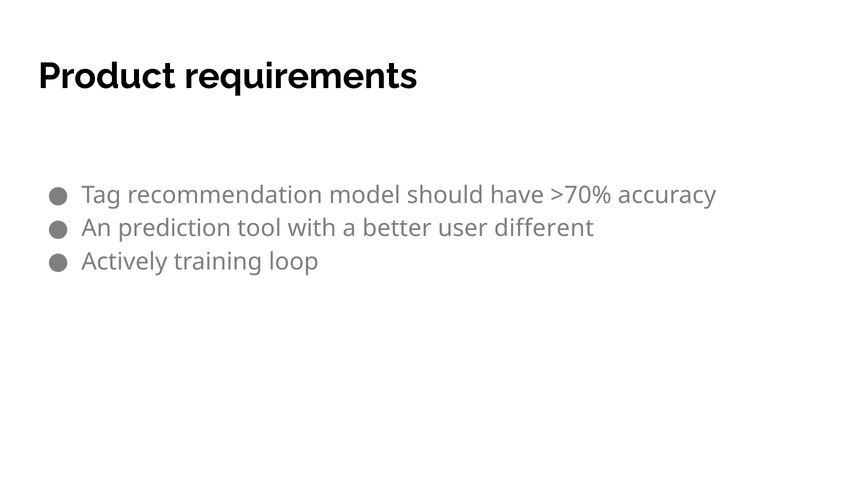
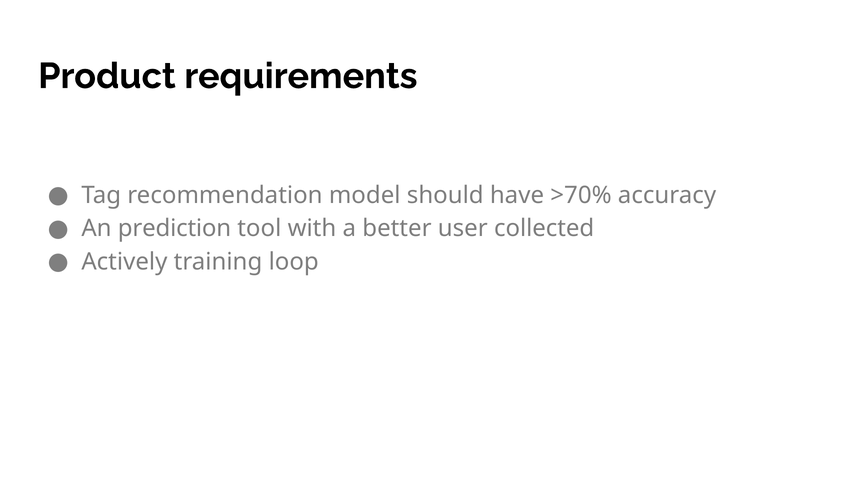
different: different -> collected
